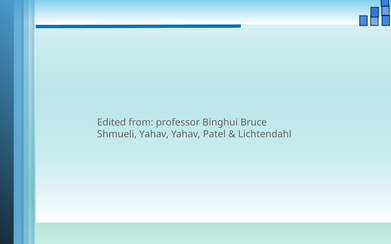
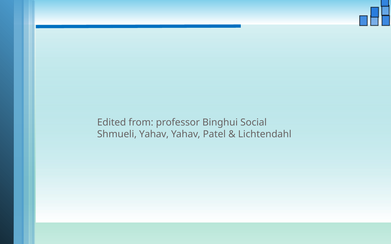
Bruce: Bruce -> Social
